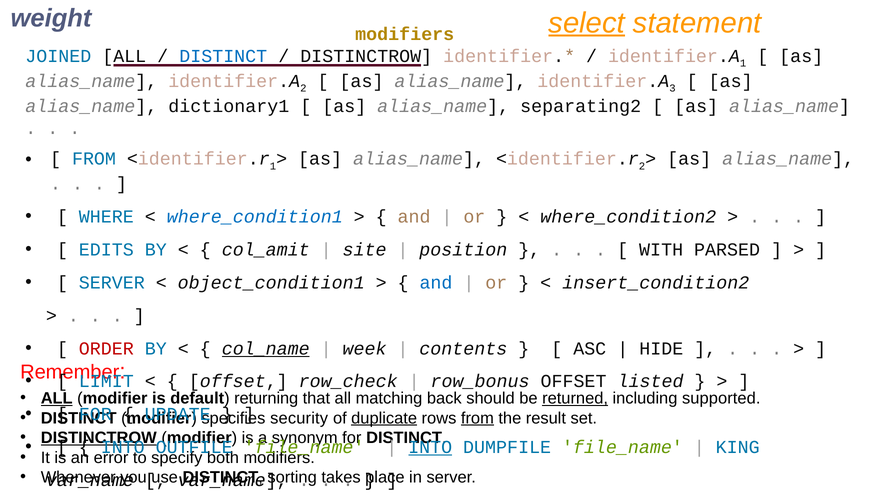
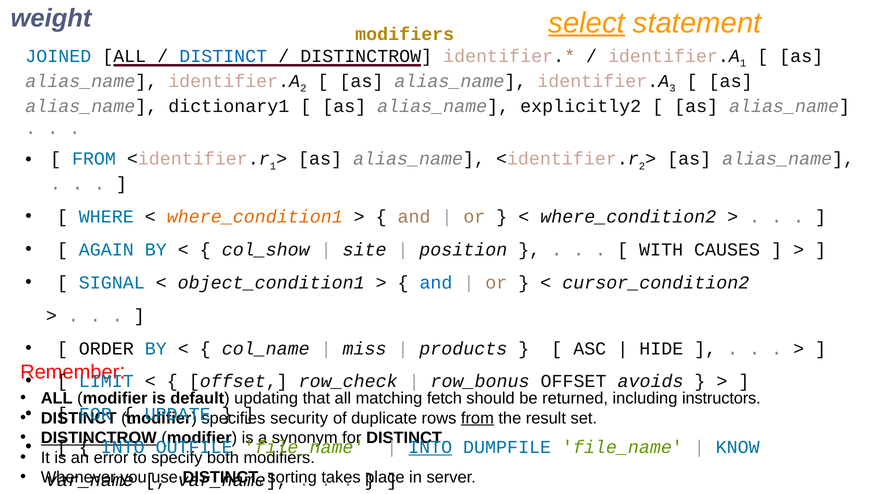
separating2: separating2 -> explicitly2
where_condition1 colour: blue -> orange
EDITS: EDITS -> AGAIN
col_amit: col_amit -> col_show
PARSED: PARSED -> CAUSES
SERVER at (112, 283): SERVER -> SIGNAL
insert_condition2: insert_condition2 -> cursor_condition2
ORDER colour: red -> black
col_name underline: present -> none
week: week -> miss
contents: contents -> products
listed: listed -> avoids
ALL at (57, 398) underline: present -> none
returning: returning -> updating
back: back -> fetch
returned underline: present -> none
supported: supported -> instructors
duplicate underline: present -> none
KING: KING -> KNOW
